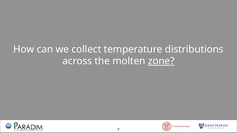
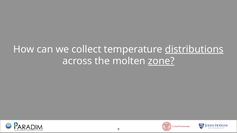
distributions underline: none -> present
